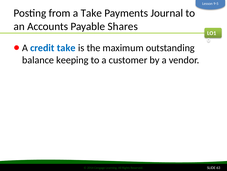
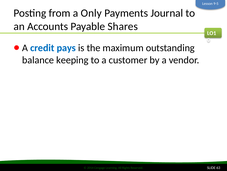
a Take: Take -> Only
credit take: take -> pays
